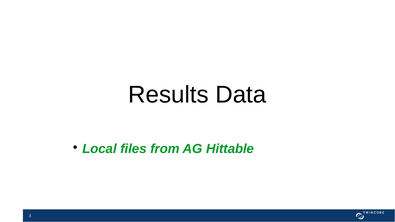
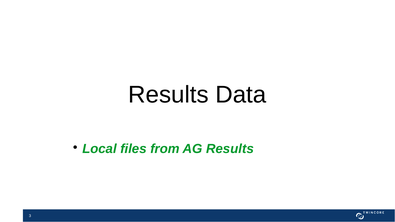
AG Hittable: Hittable -> Results
